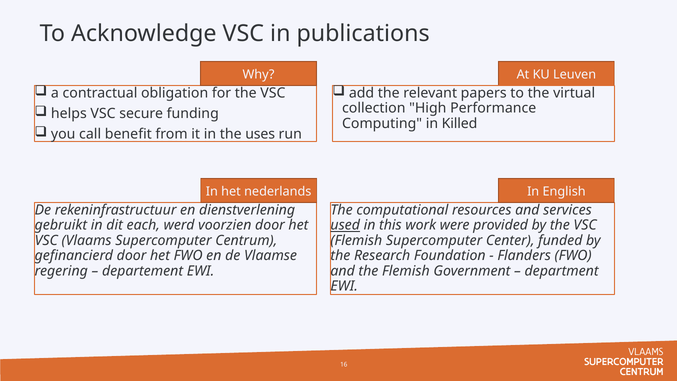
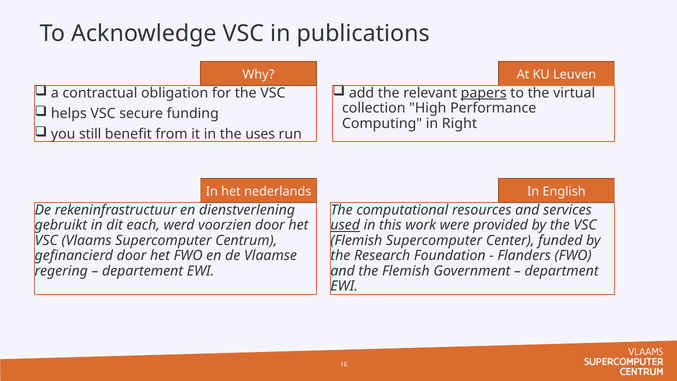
papers underline: none -> present
Killed: Killed -> Right
call: call -> still
